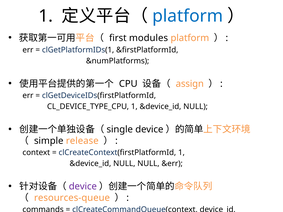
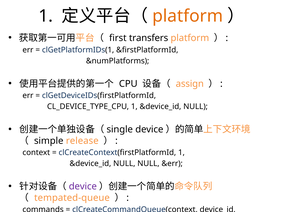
platform at (188, 16) colour: blue -> orange
modules: modules -> transfers
resources-queue: resources-queue -> tempated-queue
